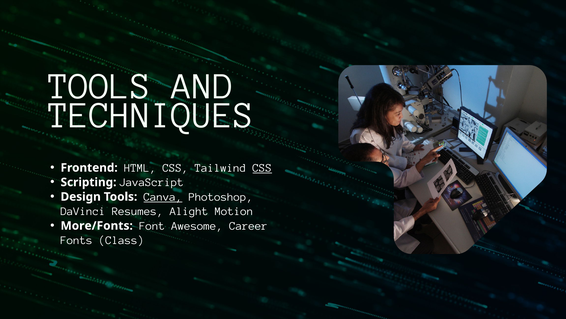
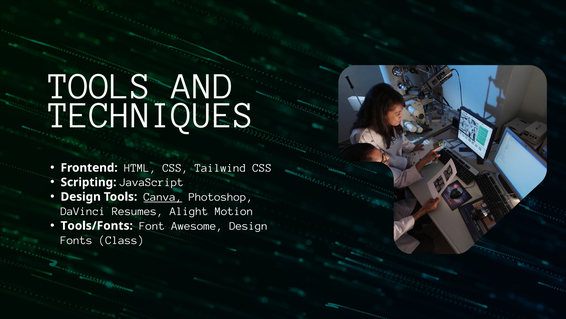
CSS at (262, 167) underline: present -> none
More/Fonts: More/Fonts -> Tools/Fonts
Awesome Career: Career -> Design
